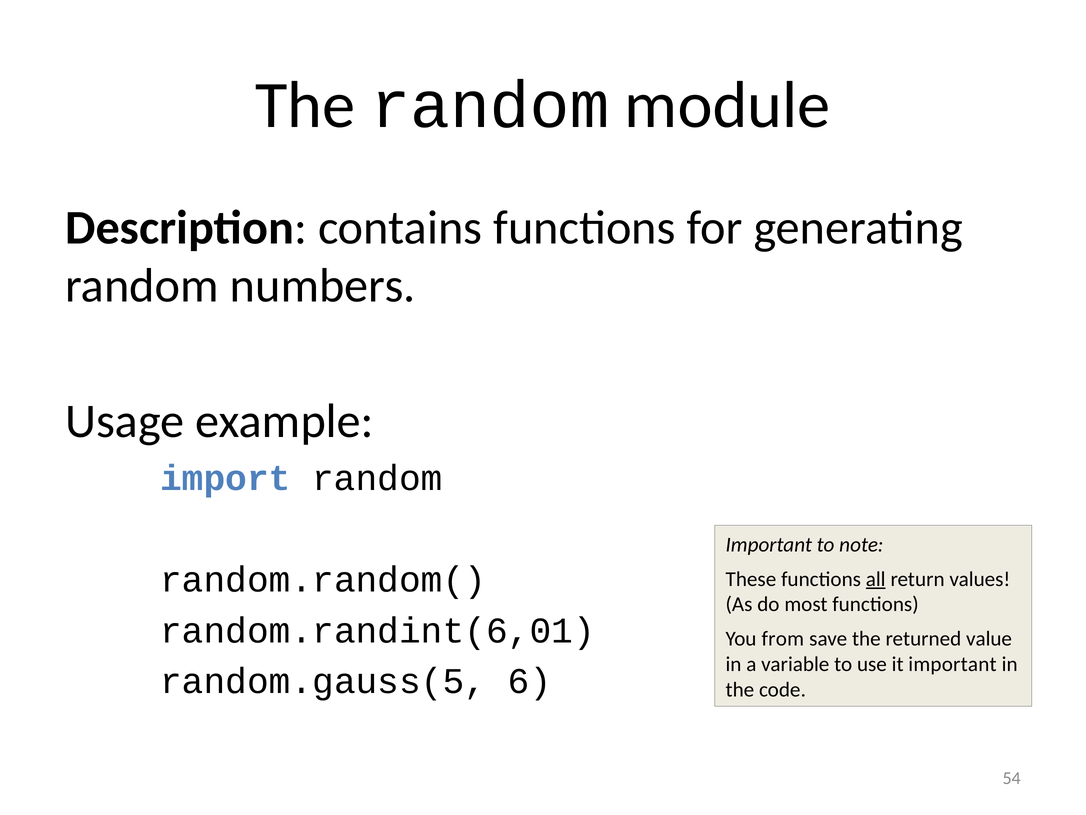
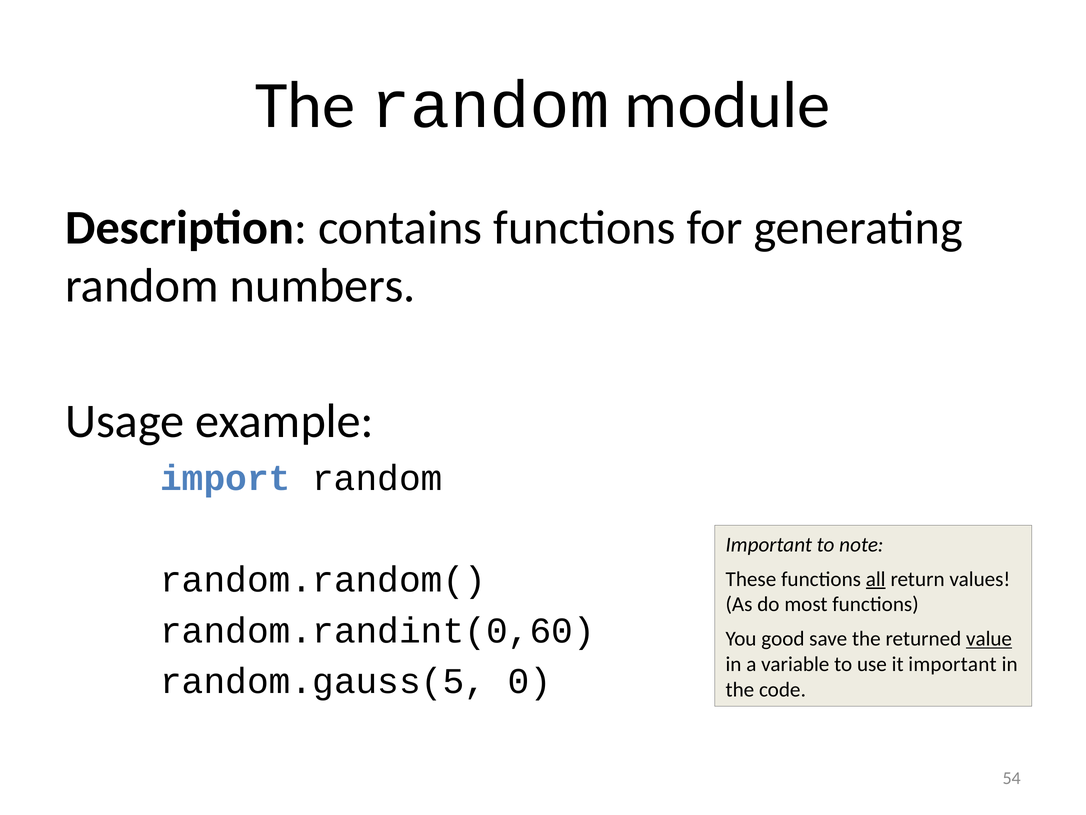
random.randint(6,01: random.randint(6,01 -> random.randint(0,60
from: from -> good
value underline: none -> present
6: 6 -> 0
